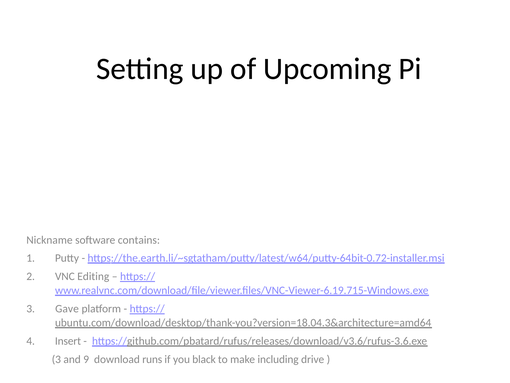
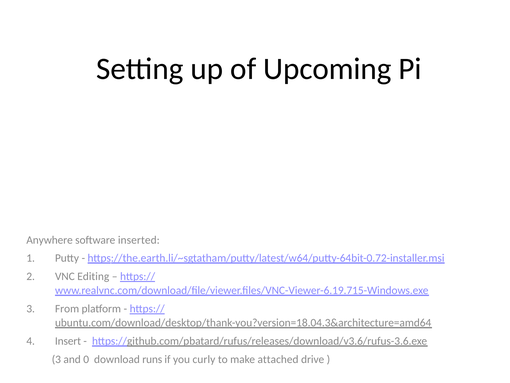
Nickname: Nickname -> Anywhere
contains: contains -> inserted
Gave: Gave -> From
9: 9 -> 0
black: black -> curly
including: including -> attached
